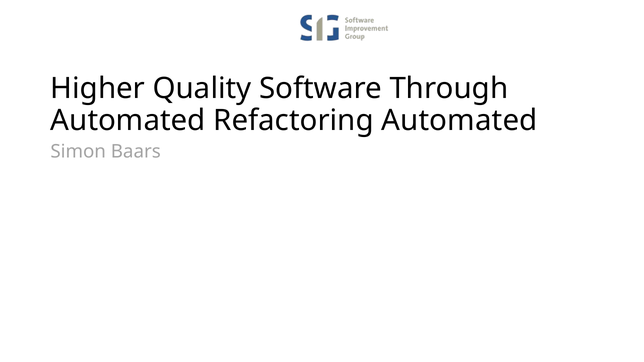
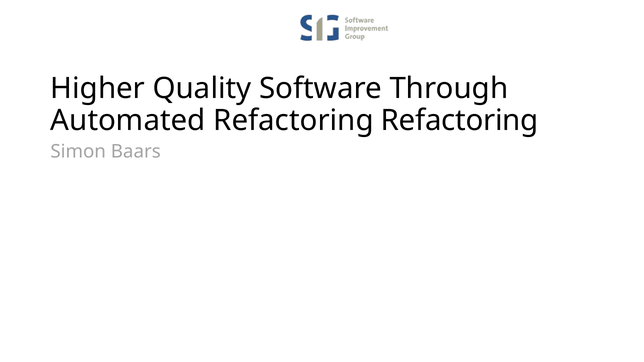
Refactoring Automated: Automated -> Refactoring
